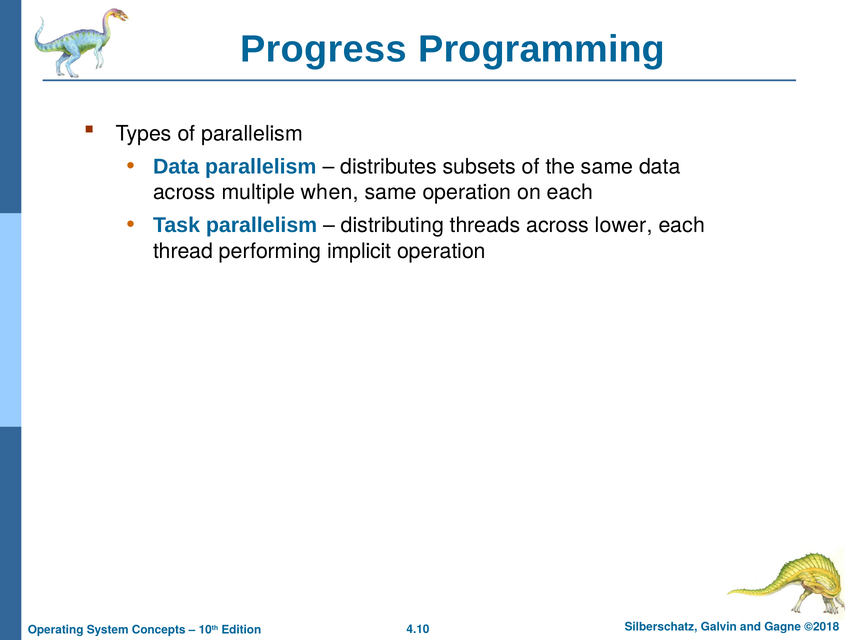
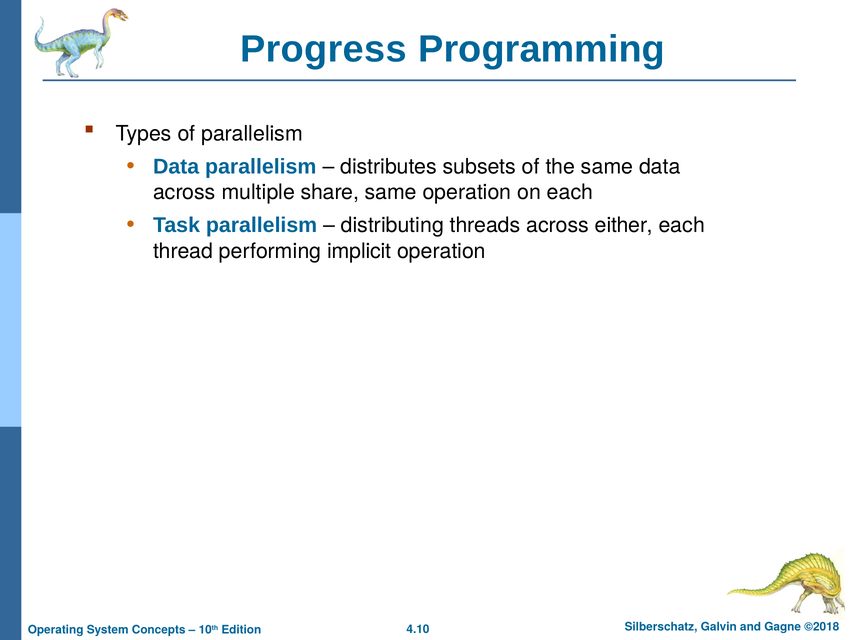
when: when -> share
lower: lower -> either
